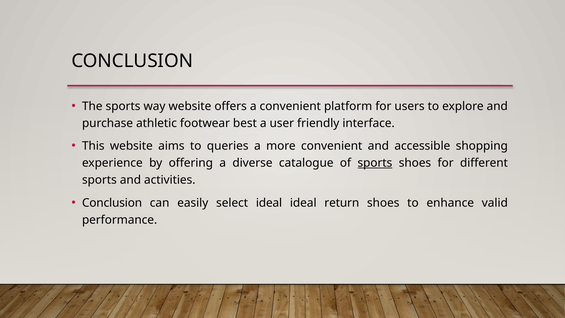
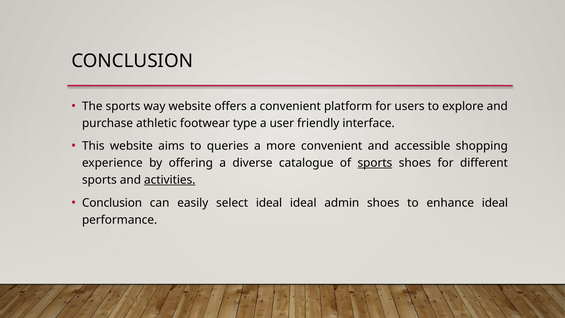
best: best -> type
activities underline: none -> present
return: return -> admin
enhance valid: valid -> ideal
